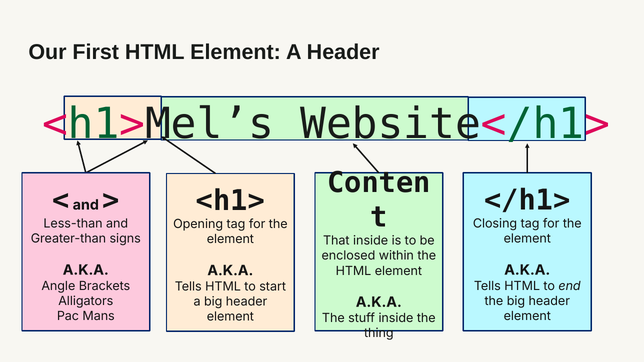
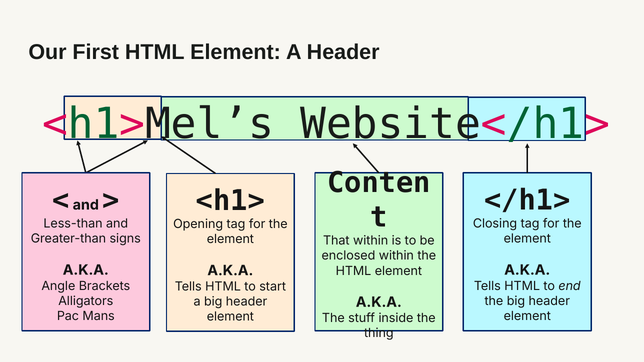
That inside: inside -> within
